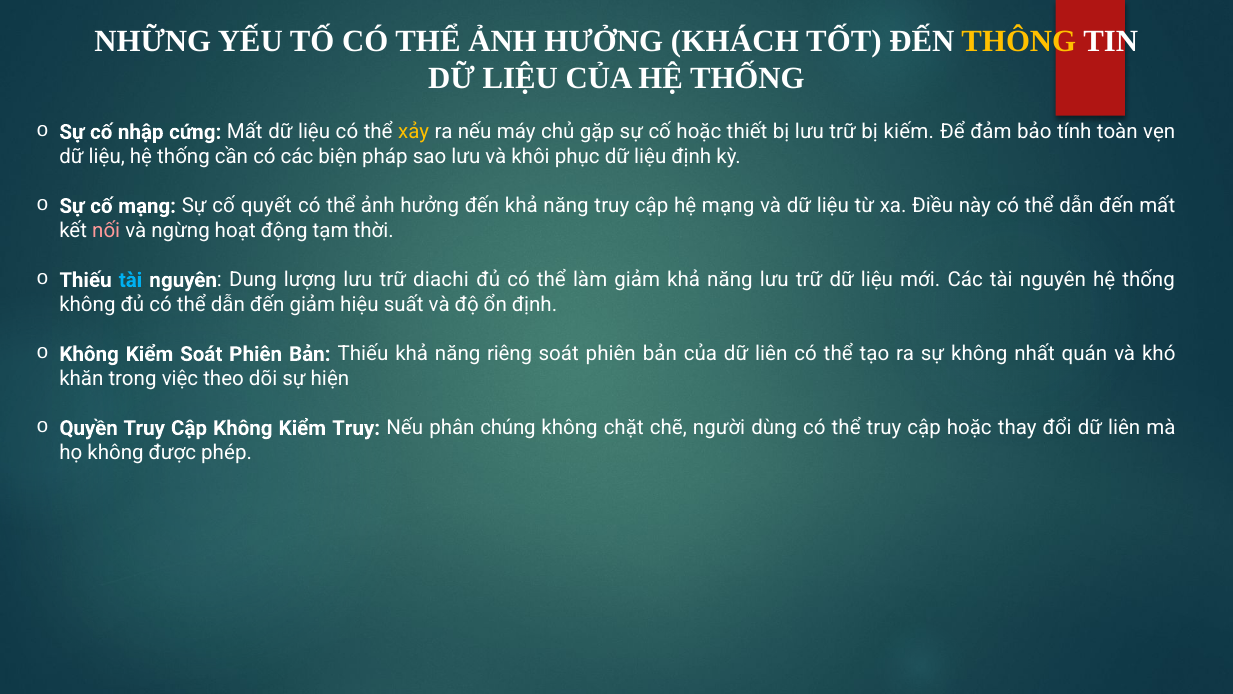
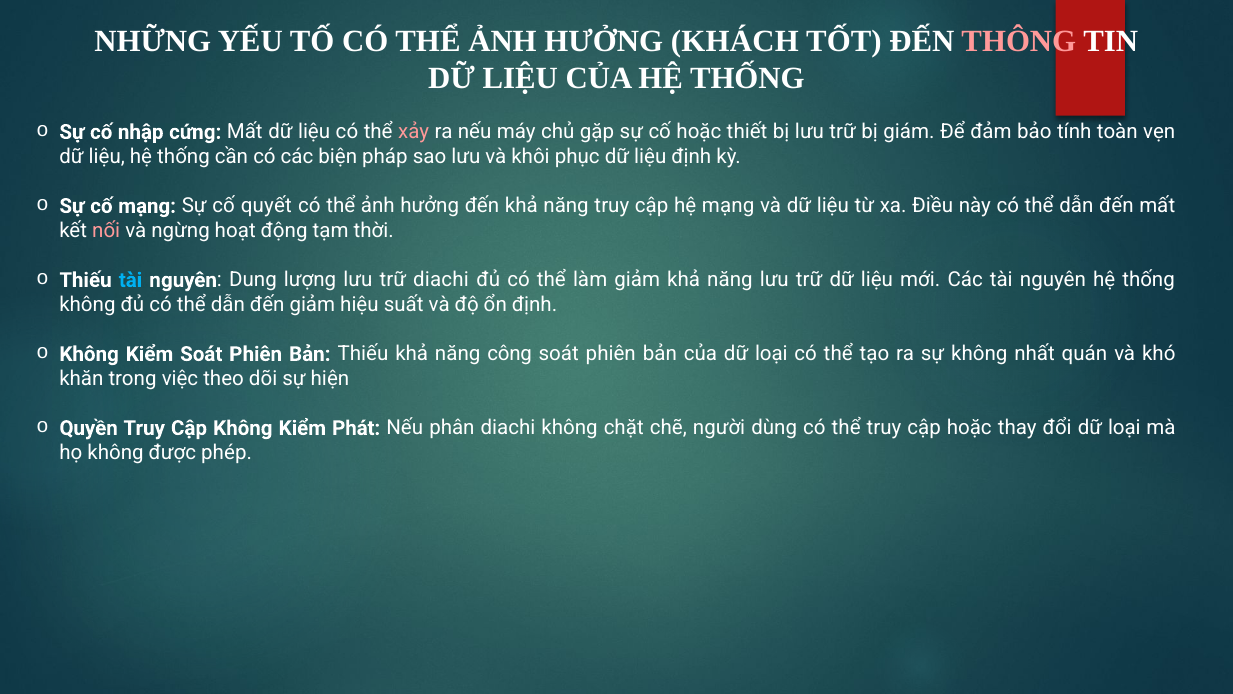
THÔNG colour: yellow -> pink
xảy colour: yellow -> pink
kiếm: kiếm -> giám
riêng: riêng -> công
của dữ liên: liên -> loại
Kiểm Truy: Truy -> Phát
phân chúng: chúng -> diachi
đổi dữ liên: liên -> loại
